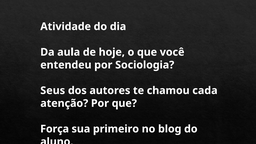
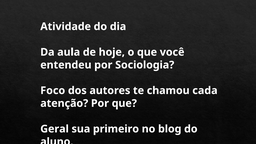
Seus: Seus -> Foco
Força: Força -> Geral
